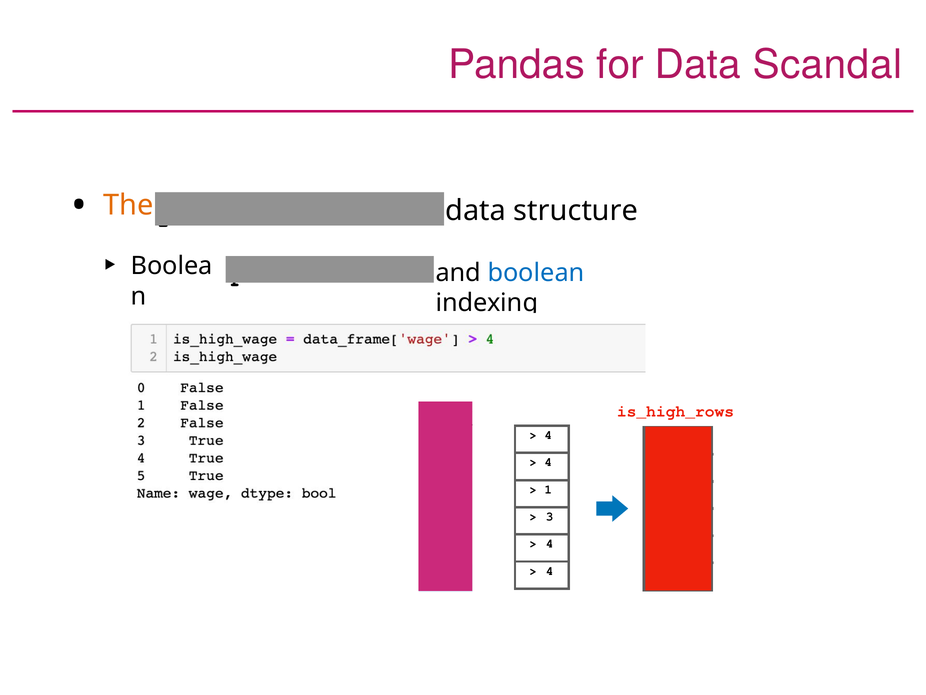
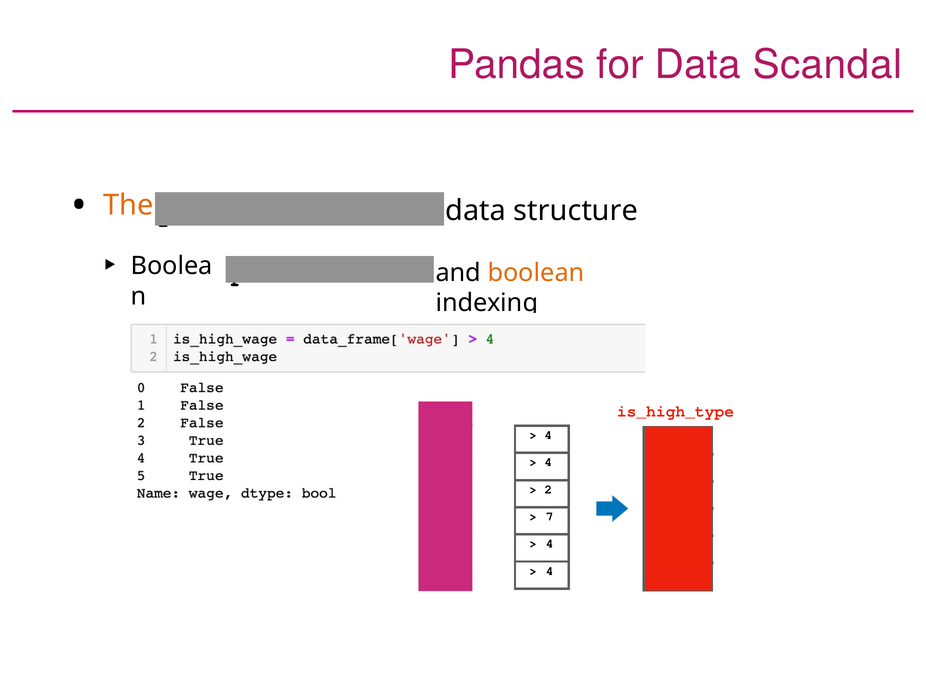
boolean colour: blue -> orange
is_high_rows: is_high_rows -> is_high_type
1: 1 -> 2
3: 3 -> 7
